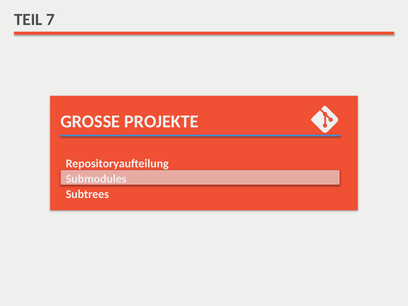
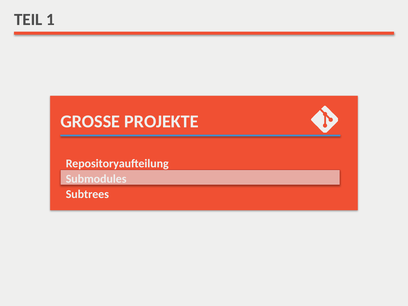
7: 7 -> 1
